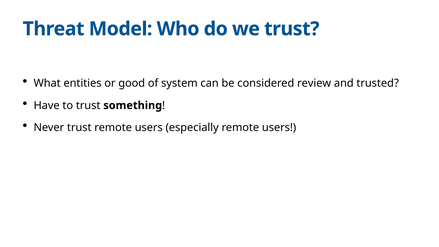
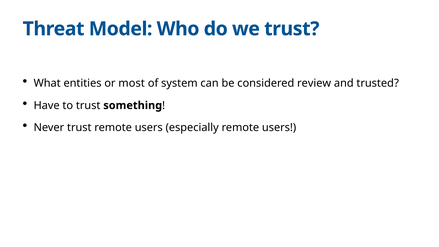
good: good -> most
